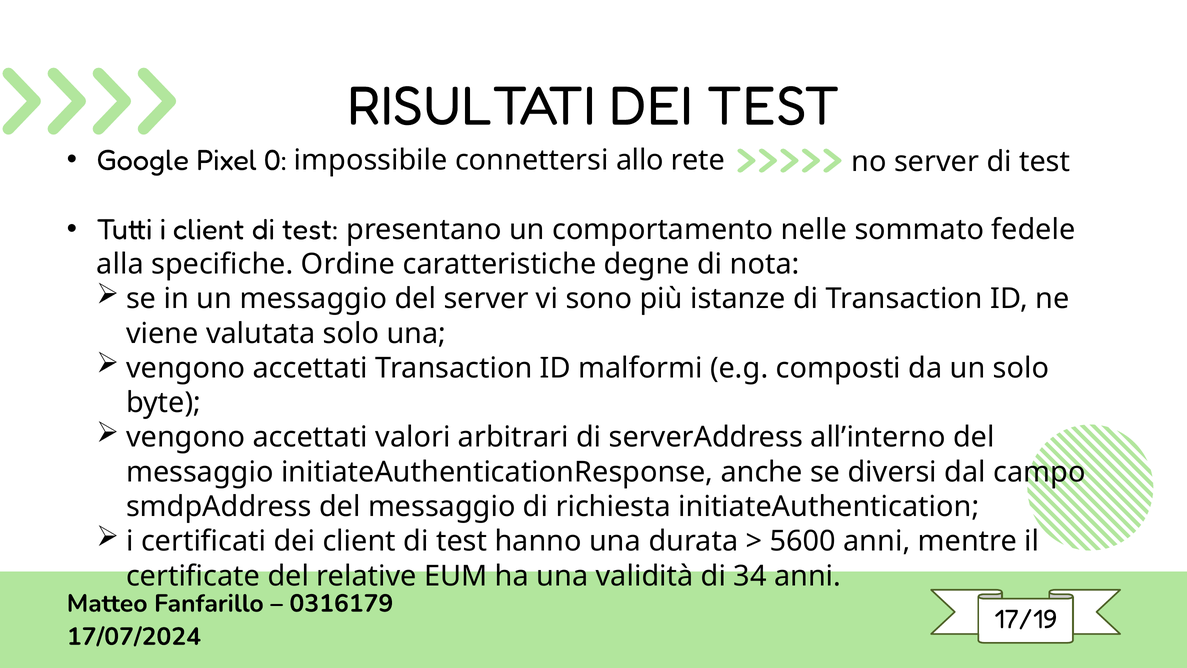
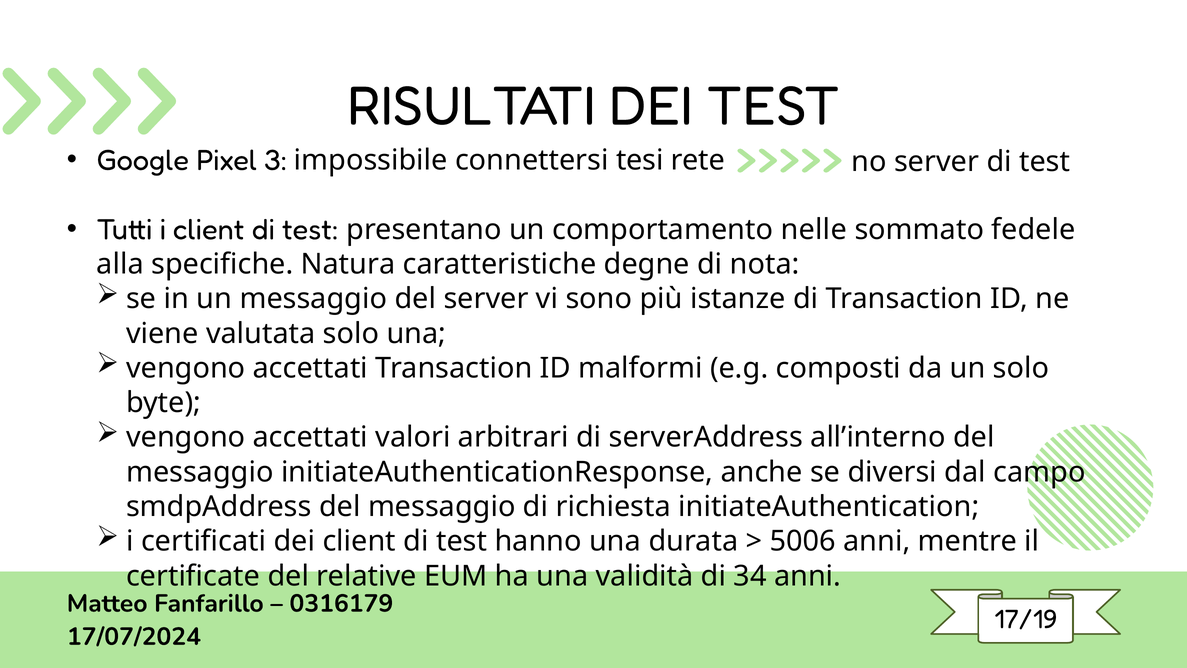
0: 0 -> 3
allo: allo -> tesi
Ordine: Ordine -> Natura
5600: 5600 -> 5006
